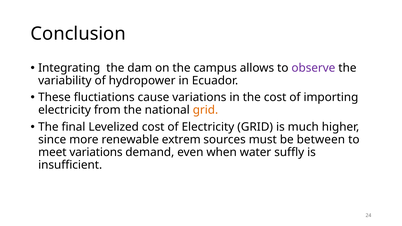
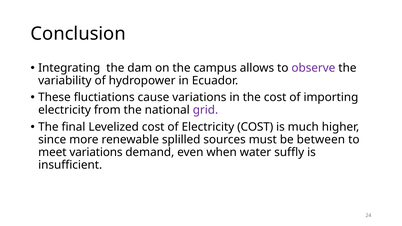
grid at (205, 110) colour: orange -> purple
Electricity GRID: GRID -> COST
extrem: extrem -> splilled
